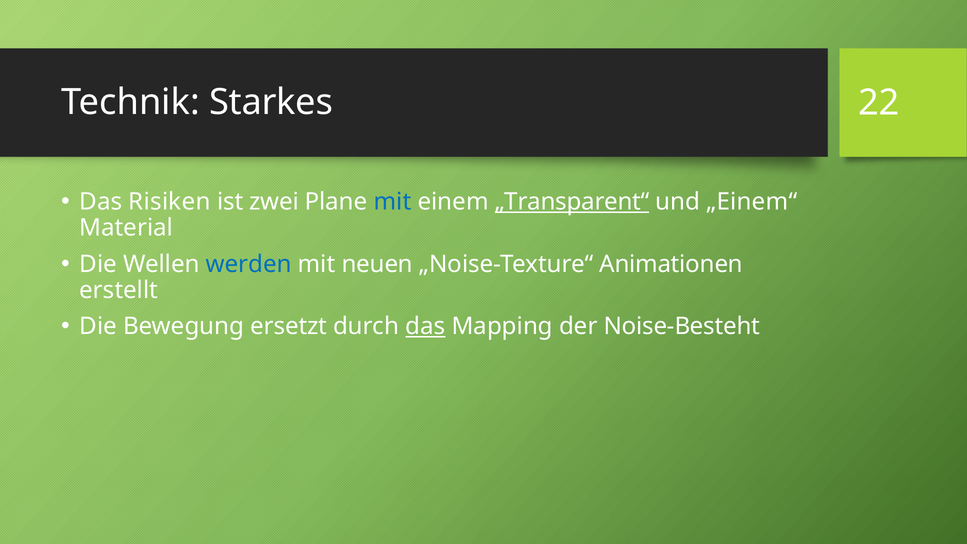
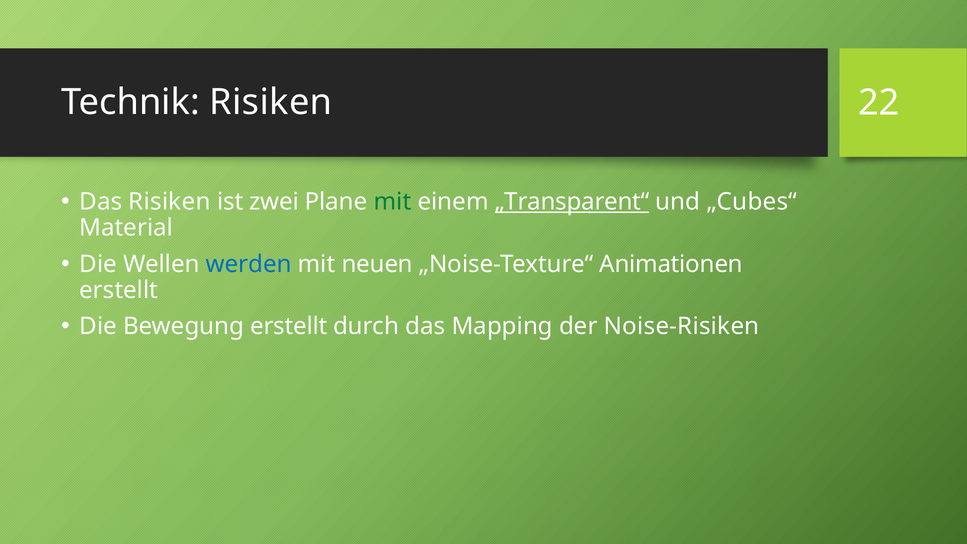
Technik Starkes: Starkes -> Risiken
mit at (393, 202) colour: blue -> green
„Einem“: „Einem“ -> „Cubes“
Bewegung ersetzt: ersetzt -> erstellt
das at (425, 326) underline: present -> none
Noise-Besteht: Noise-Besteht -> Noise-Risiken
